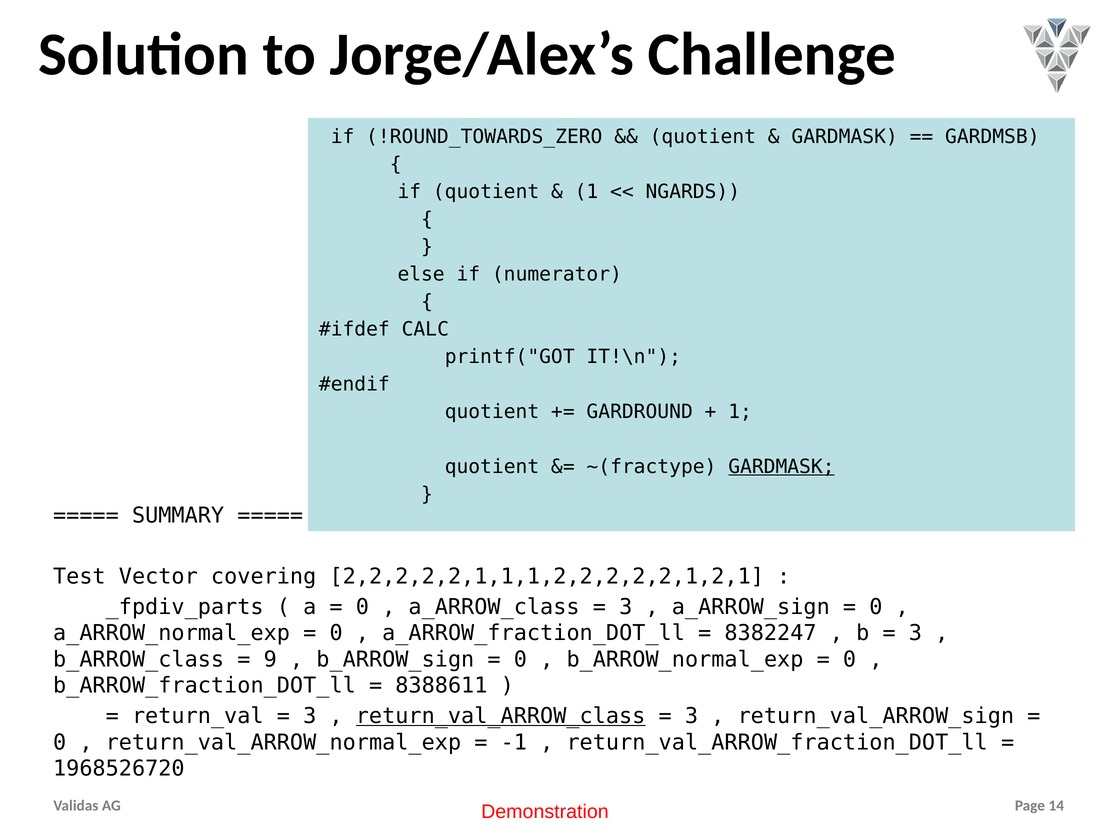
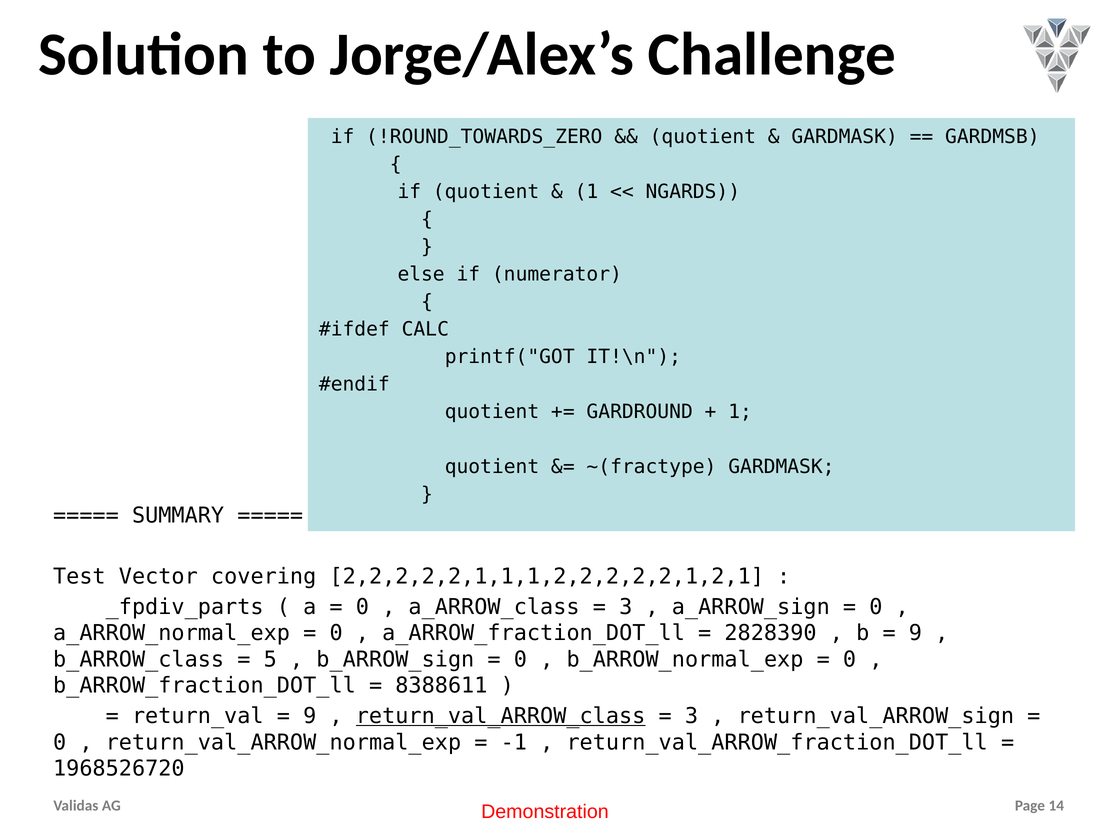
GARDMASK at (781, 466) underline: present -> none
8382247: 8382247 -> 2828390
3 at (915, 633): 3 -> 9
9: 9 -> 5
3 at (310, 716): 3 -> 9
